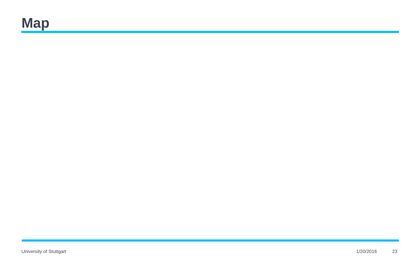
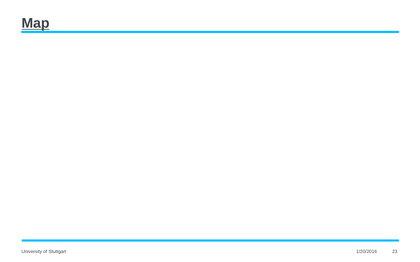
Map underline: none -> present
